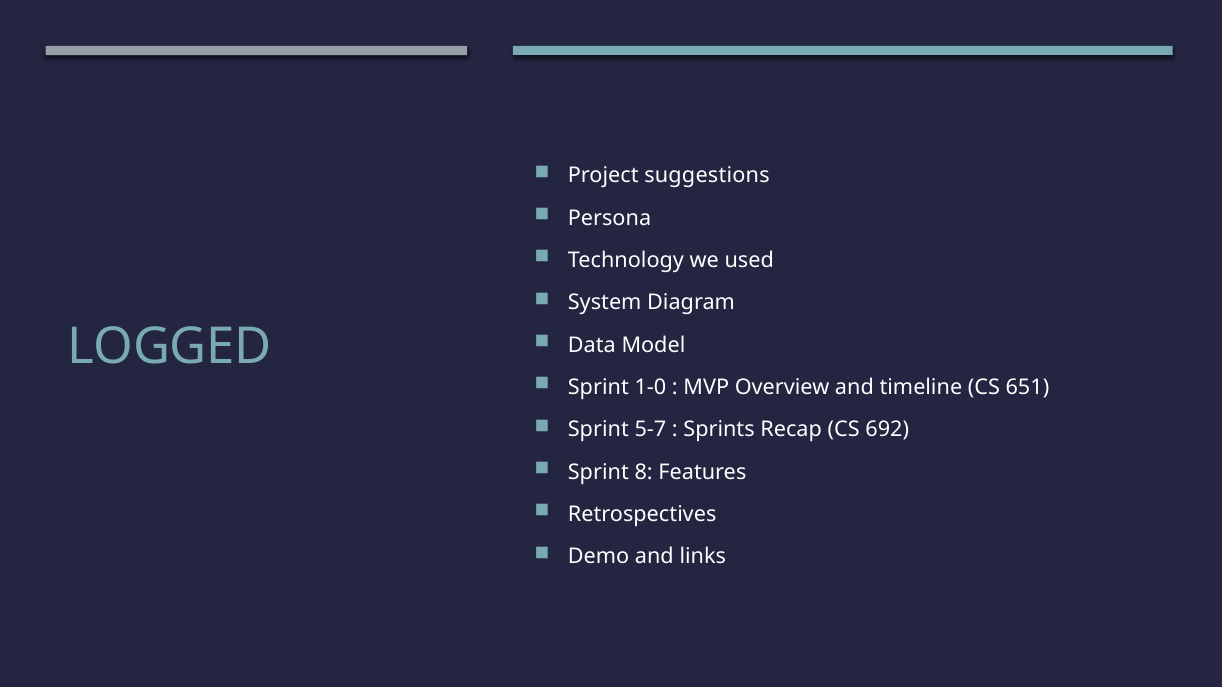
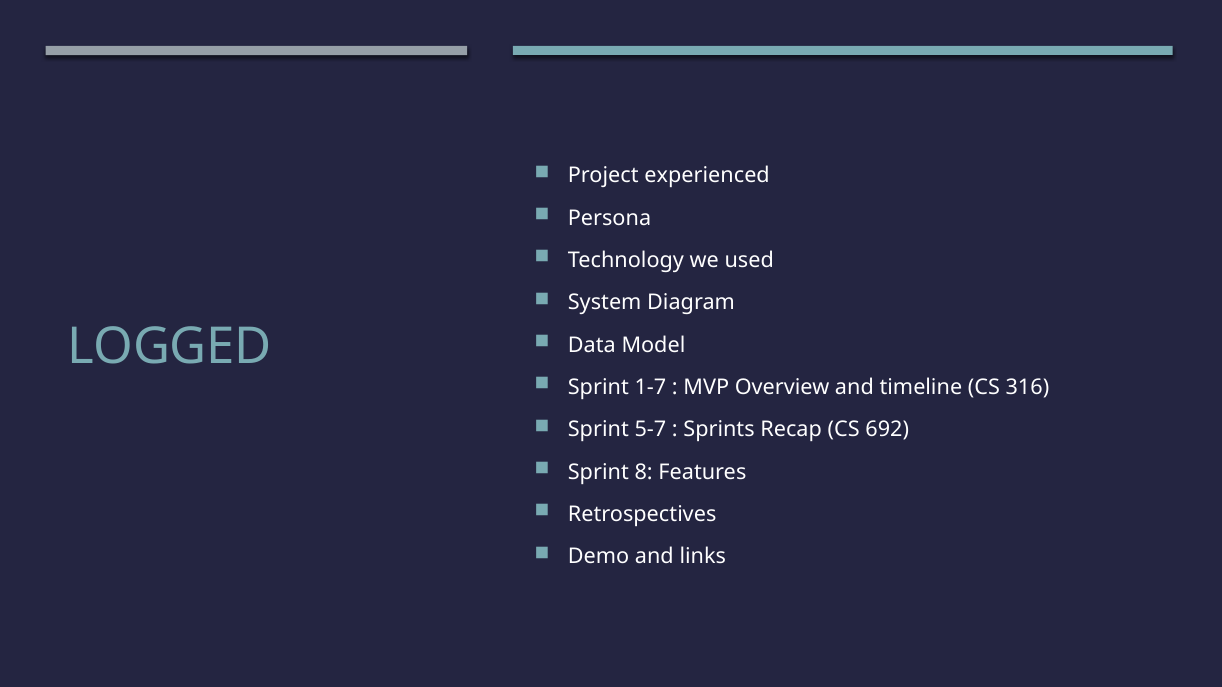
suggestions: suggestions -> experienced
1-0: 1-0 -> 1-7
651: 651 -> 316
